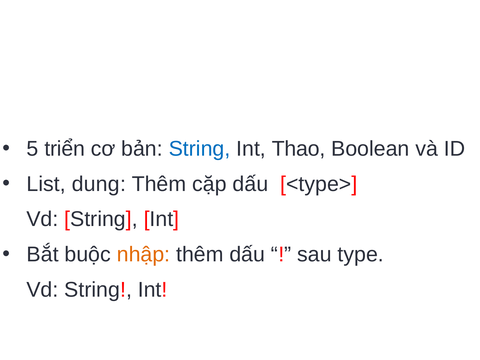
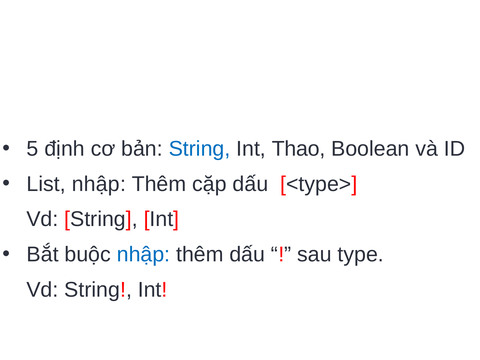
triển: triển -> định
List dung: dung -> nhập
nhập at (144, 254) colour: orange -> blue
